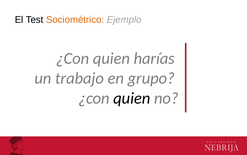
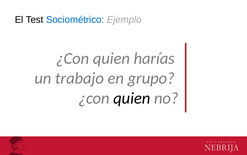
Sociométrico colour: orange -> blue
